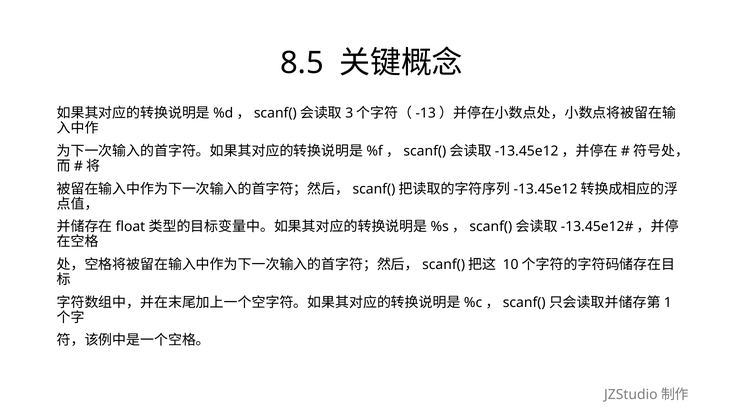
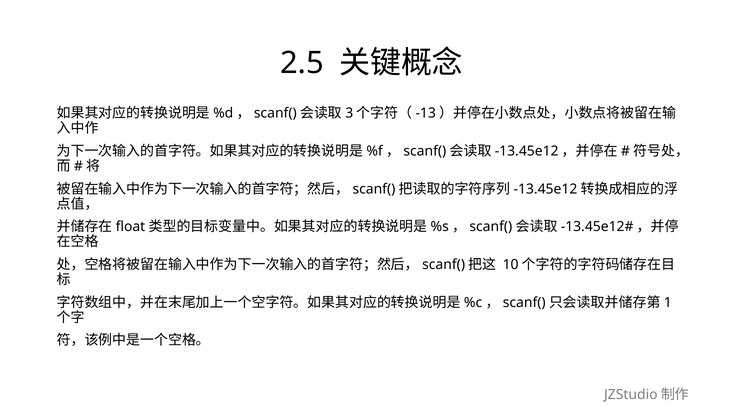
8.5: 8.5 -> 2.5
